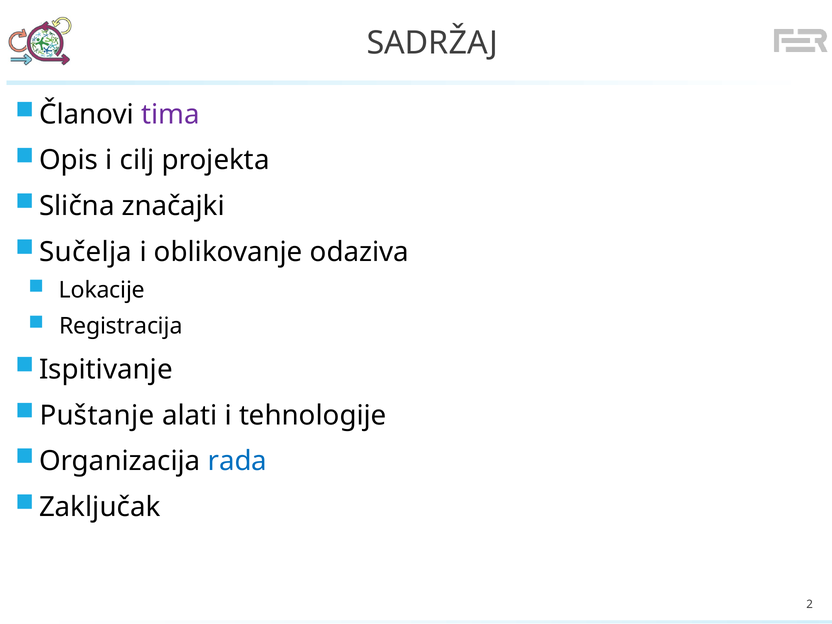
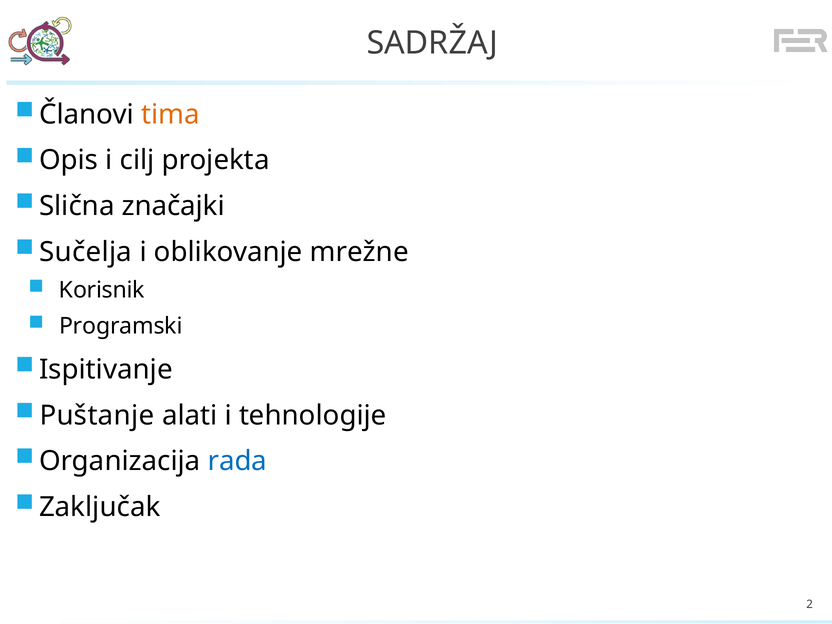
tima colour: purple -> orange
odaziva: odaziva -> mrežne
Lokacije: Lokacije -> Korisnik
Registracija: Registracija -> Programski
